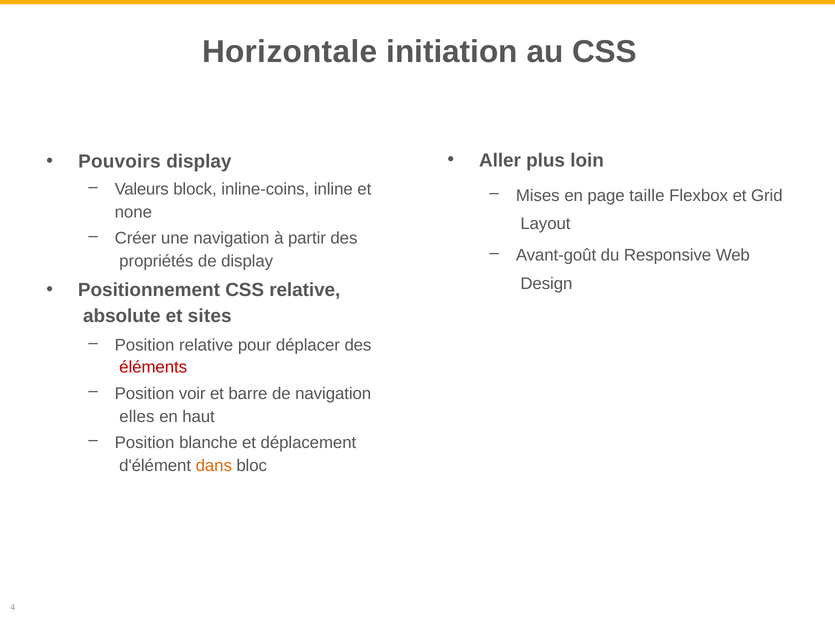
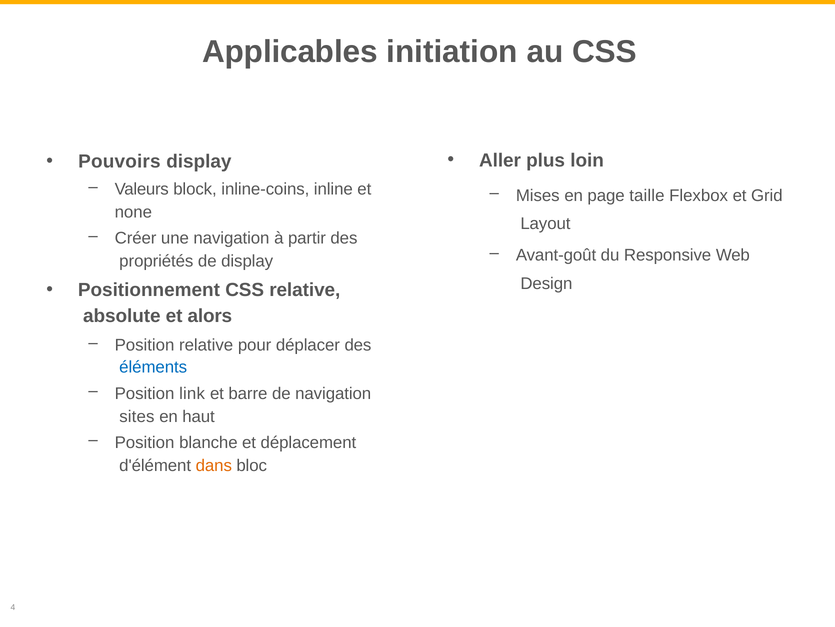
Horizontale: Horizontale -> Applicables
sites: sites -> alors
éléments colour: red -> blue
voir: voir -> link
elles: elles -> sites
